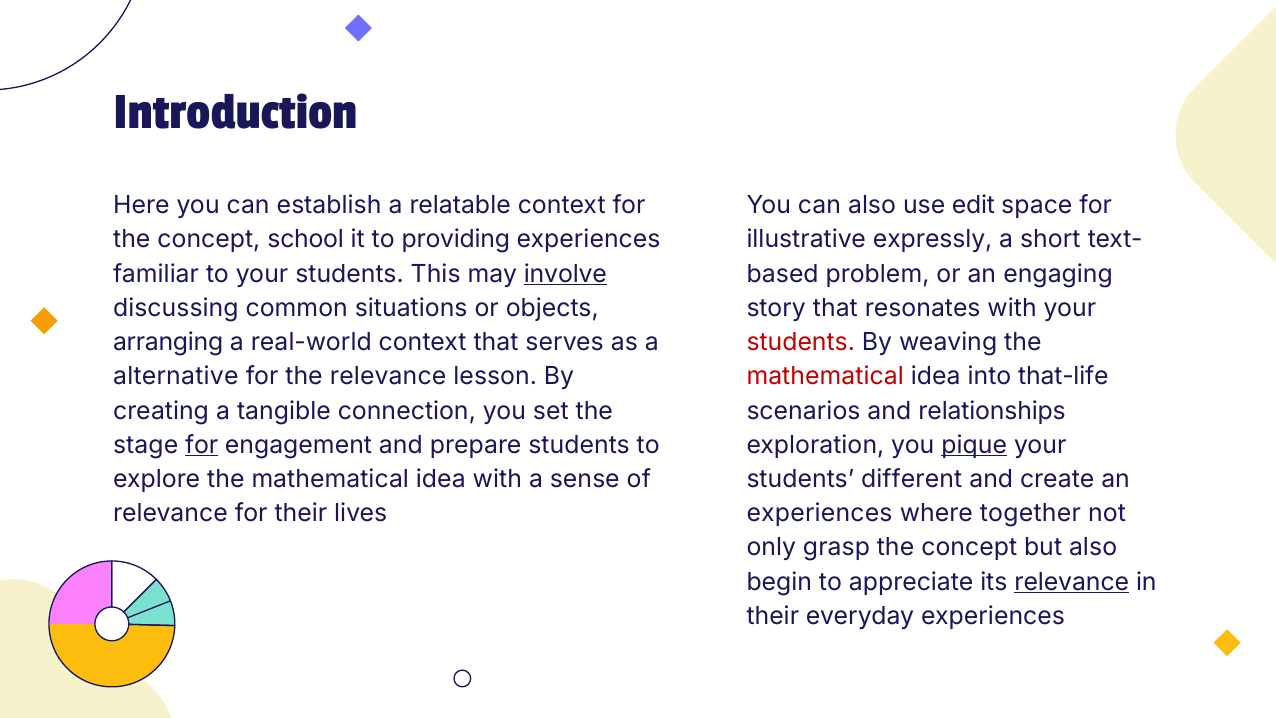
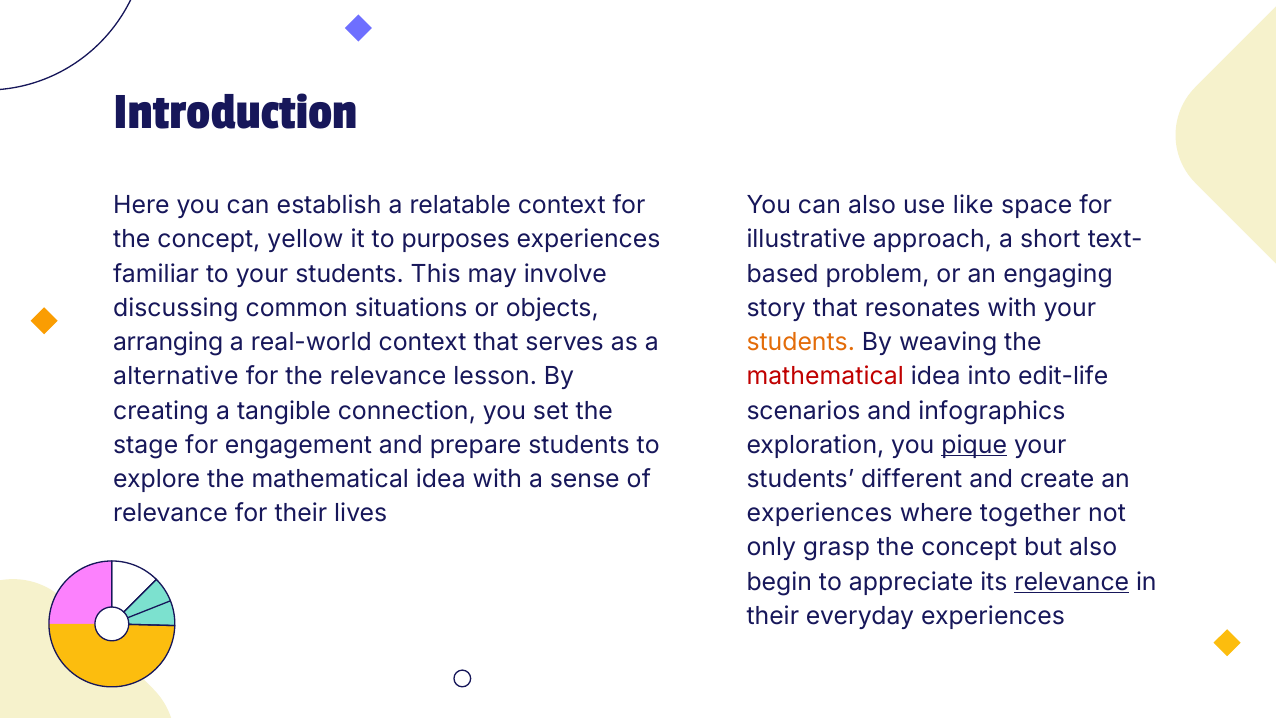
edit: edit -> like
school: school -> yellow
providing: providing -> purposes
expressly: expressly -> approach
involve underline: present -> none
students at (801, 342) colour: red -> orange
that-life: that-life -> edit-life
relationships: relationships -> infographics
for at (202, 445) underline: present -> none
